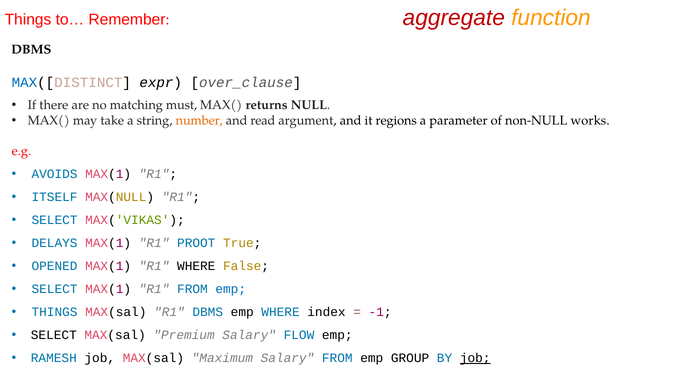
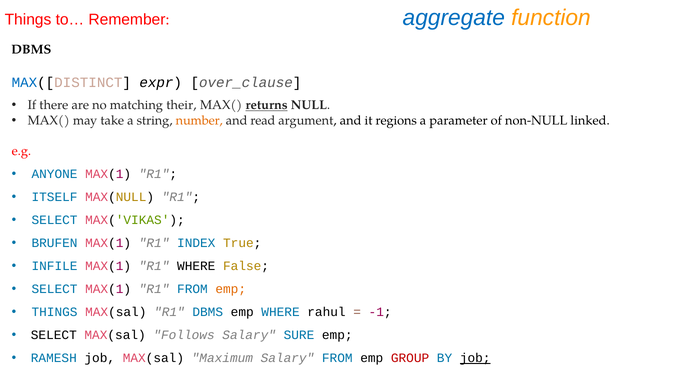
aggregate colour: red -> blue
must: must -> their
returns underline: none -> present
works: works -> linked
AVOIDS: AVOIDS -> ANYONE
DELAYS: DELAYS -> BRUFEN
PROOT: PROOT -> INDEX
OPENED: OPENED -> INFILE
emp at (231, 289) colour: blue -> orange
index: index -> rahul
Premium: Premium -> Follows
FLOW: FLOW -> SURE
GROUP colour: black -> red
